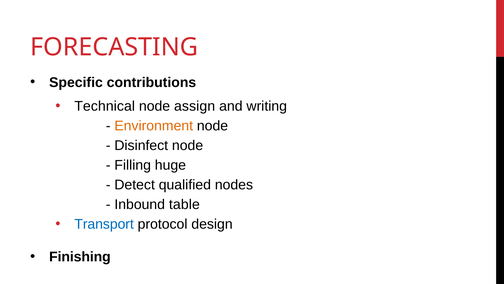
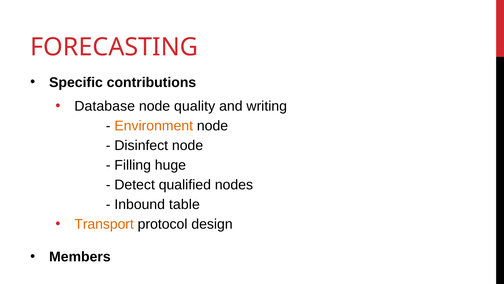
Technical: Technical -> Database
assign: assign -> quality
Transport colour: blue -> orange
Finishing: Finishing -> Members
